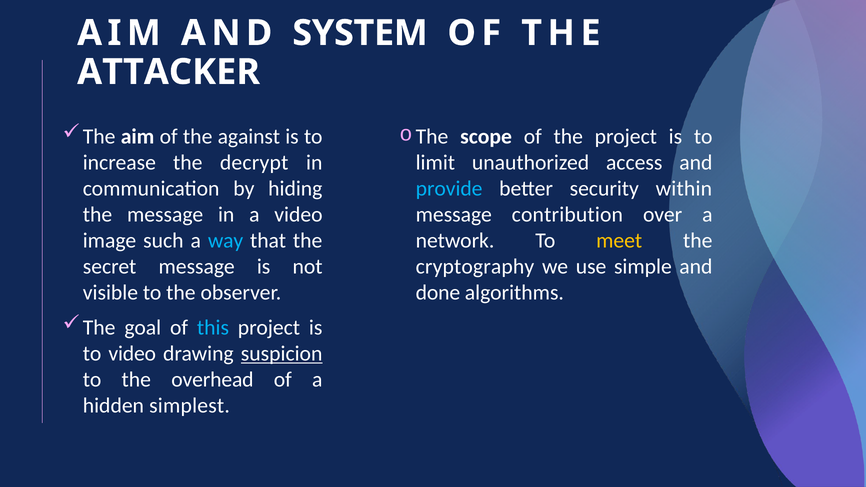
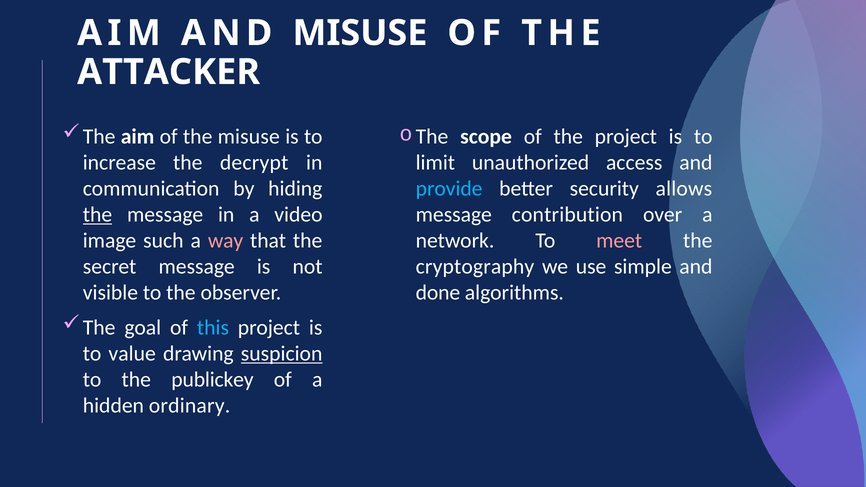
AND SYSTEM: SYSTEM -> MISUSE
the against: against -> misuse
within: within -> allows
the at (98, 215) underline: none -> present
meet colour: yellow -> pink
way colour: light blue -> pink
to video: video -> value
overhead: overhead -> publickey
simplest: simplest -> ordinary
